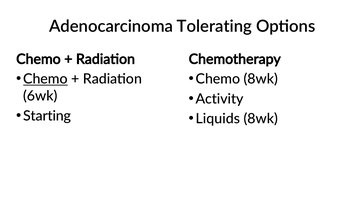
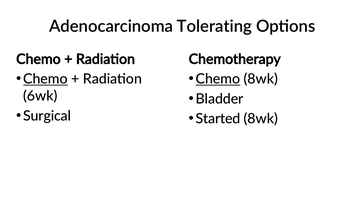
Chemo at (218, 79) underline: none -> present
Activity: Activity -> Bladder
Starting: Starting -> Surgical
Liquids: Liquids -> Started
